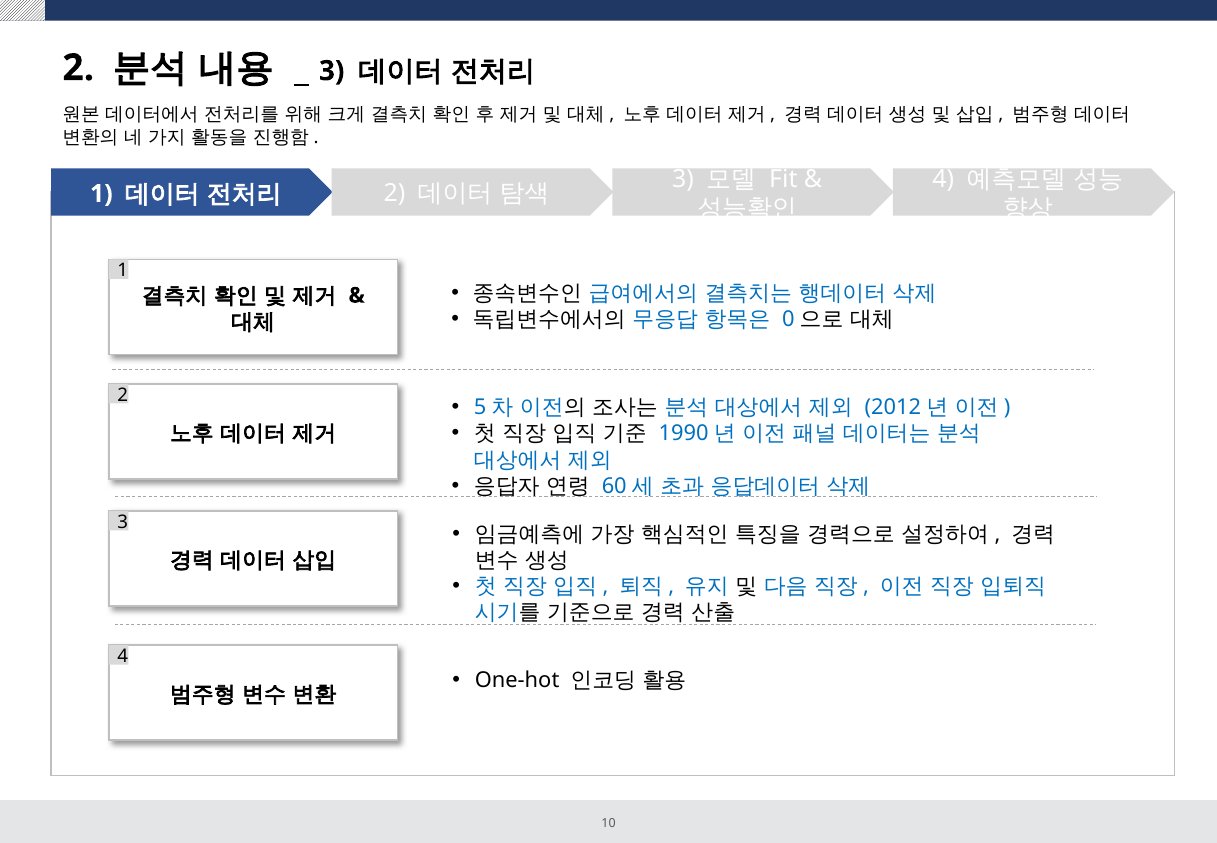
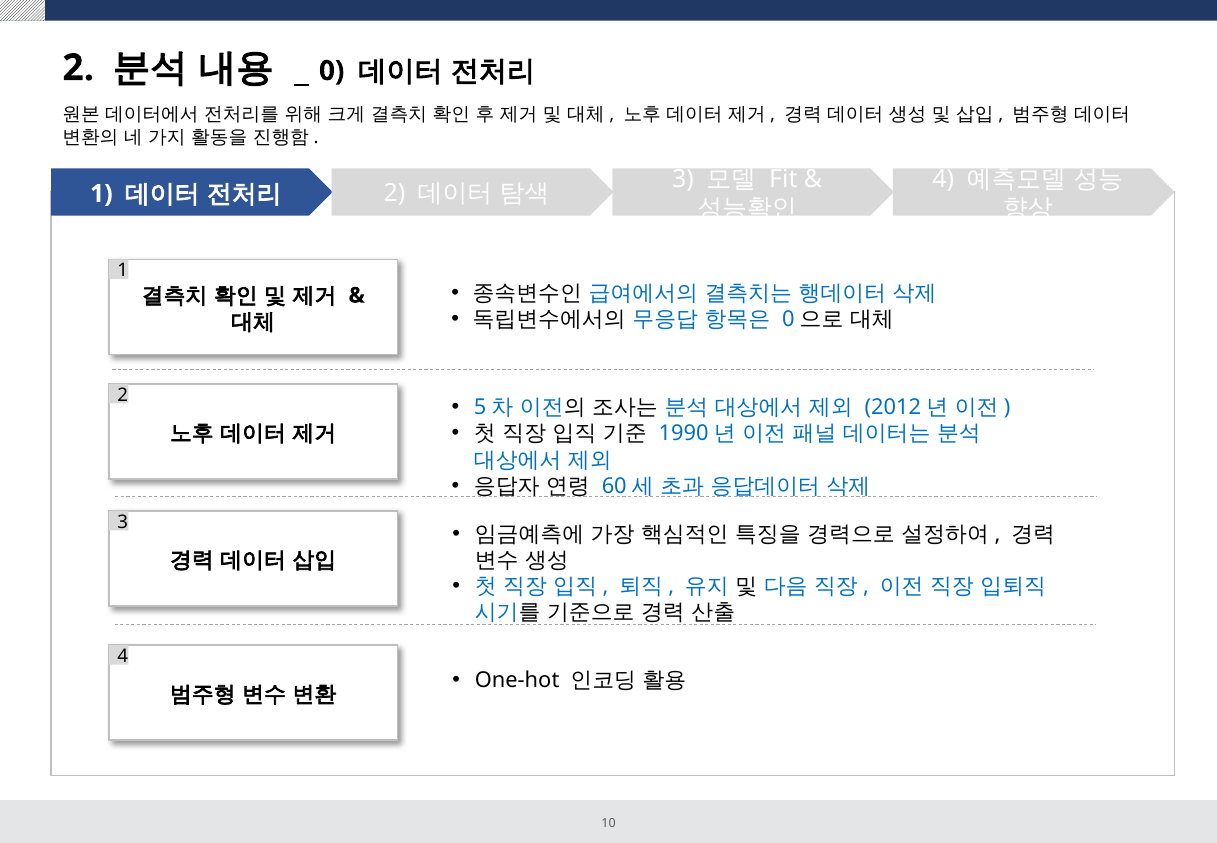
3 at (332, 71): 3 -> 0
